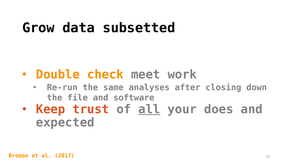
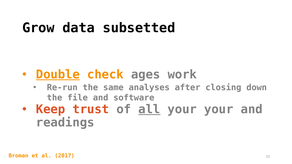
Double underline: none -> present
meet: meet -> ages
your does: does -> your
expected: expected -> readings
